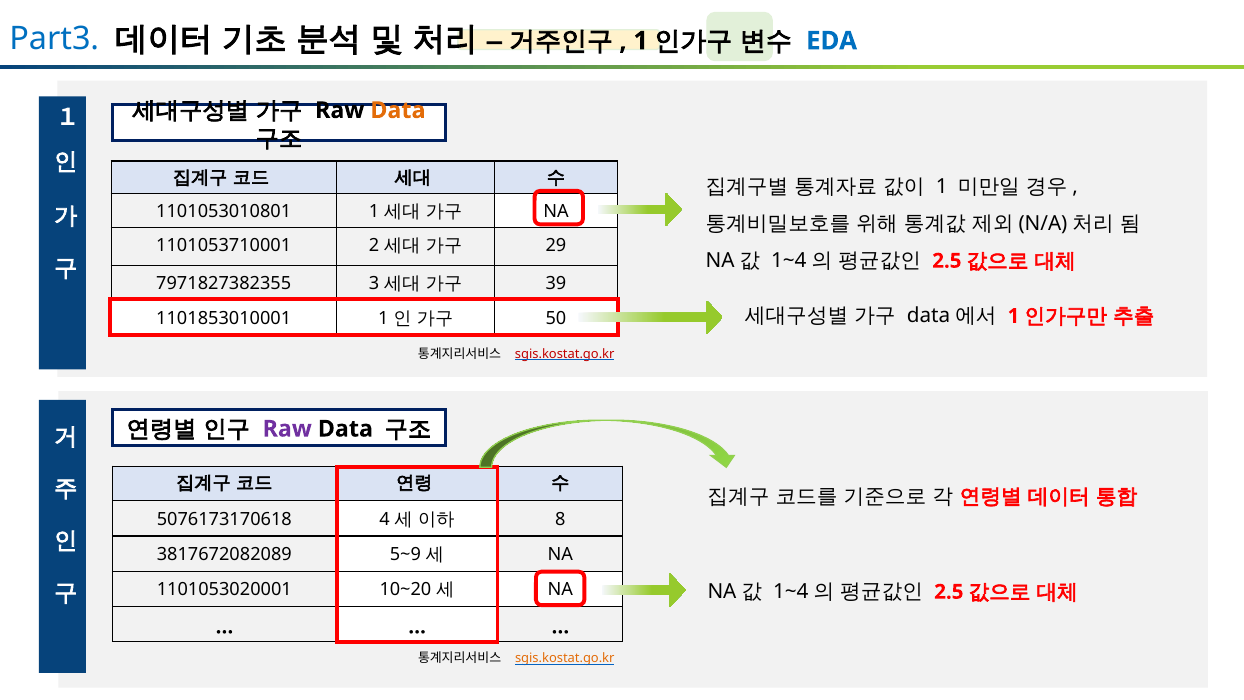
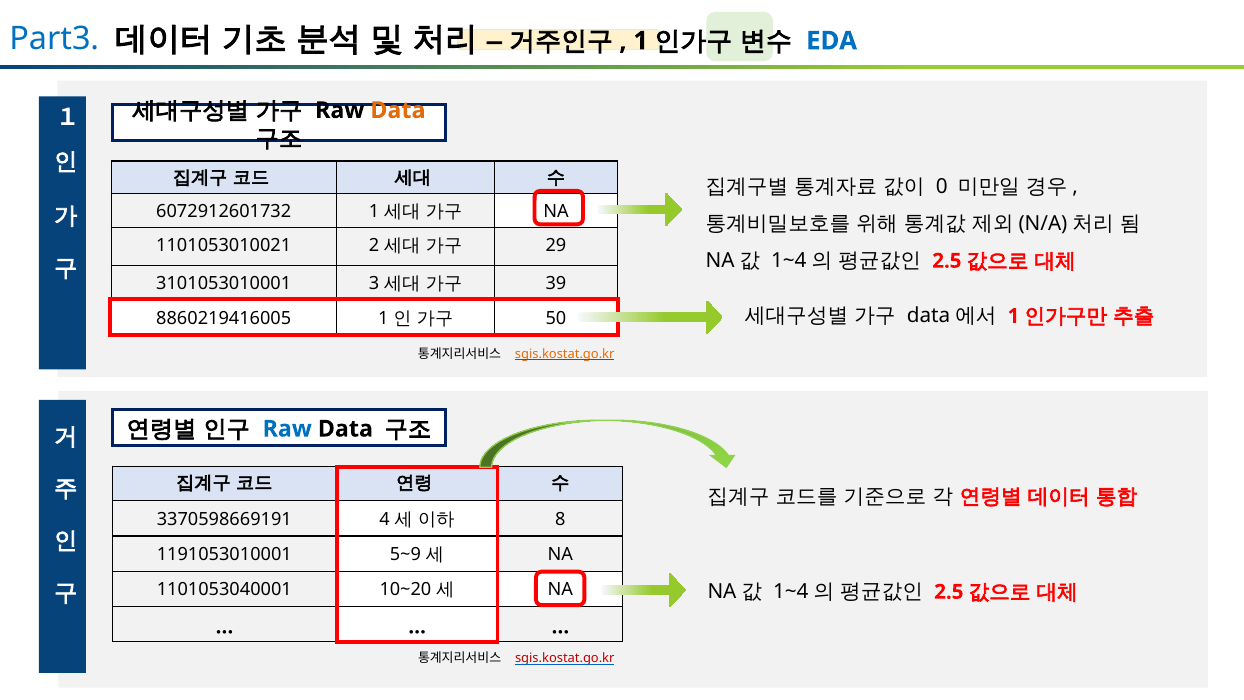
1 at (942, 186): 1 -> 0
1101053010801: 1101053010801 -> 6072912601732
1101053710001: 1101053710001 -> 1101053010021
7971827382355: 7971827382355 -> 3101053010001
1101853010001: 1101853010001 -> 8860219416005
sgis.kostat.go.kr at (565, 354) colour: red -> orange
Raw at (287, 429) colour: purple -> blue
5076173170618: 5076173170618 -> 3370598669191
3817672082089: 3817672082089 -> 1191053010001
1101053020001: 1101053020001 -> 1101053040001
sgis.kostat.go.kr at (565, 658) colour: orange -> red
